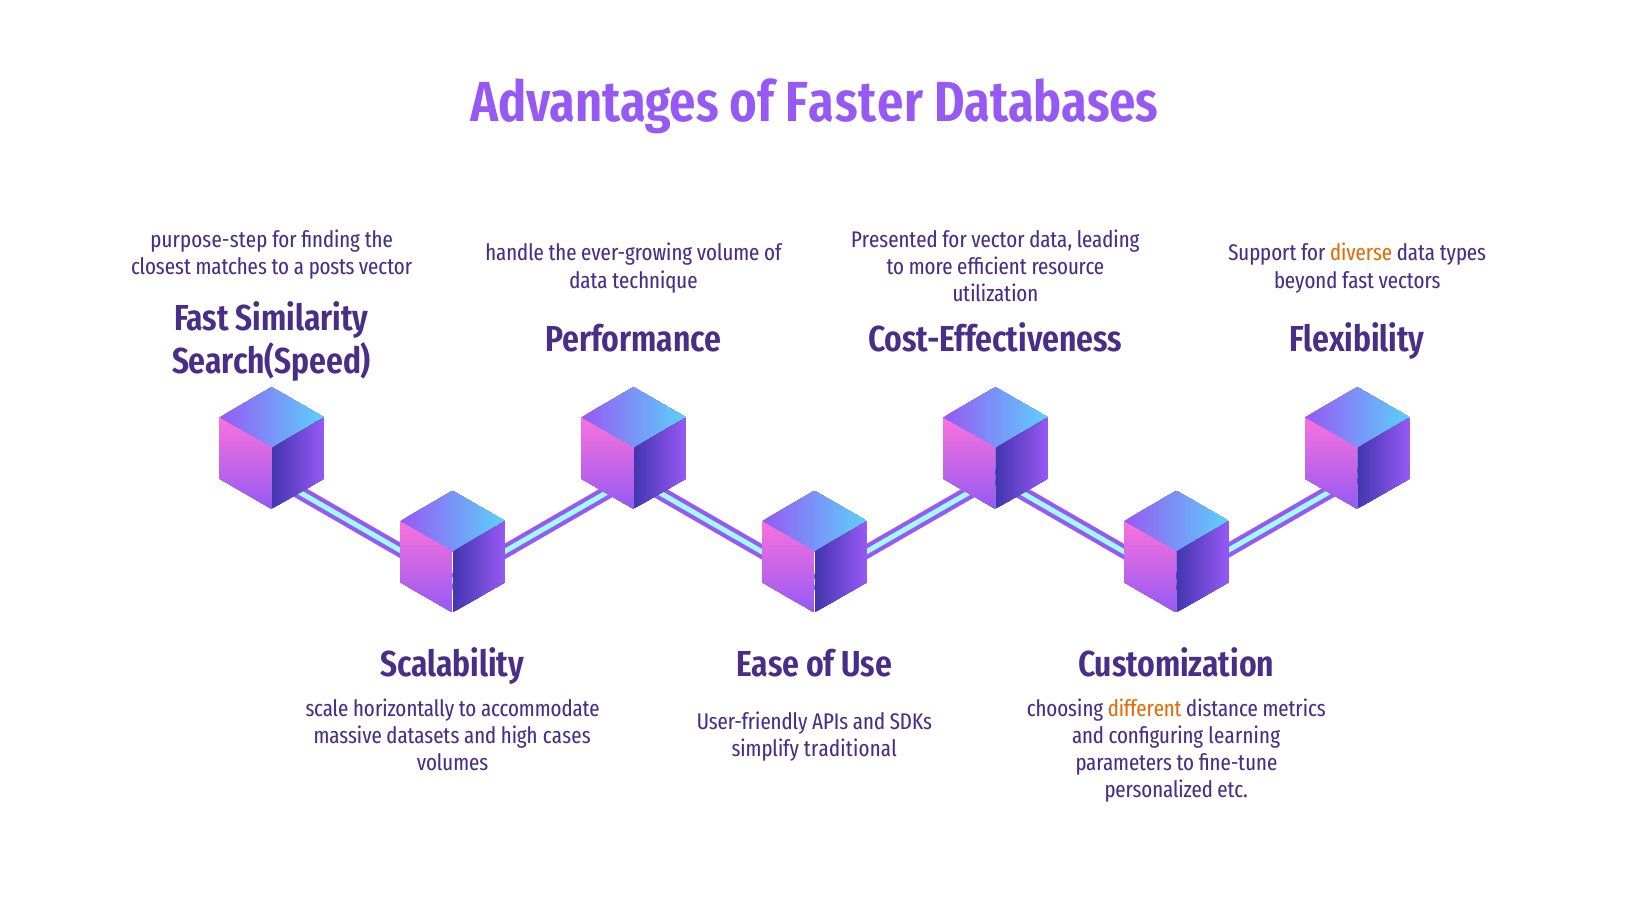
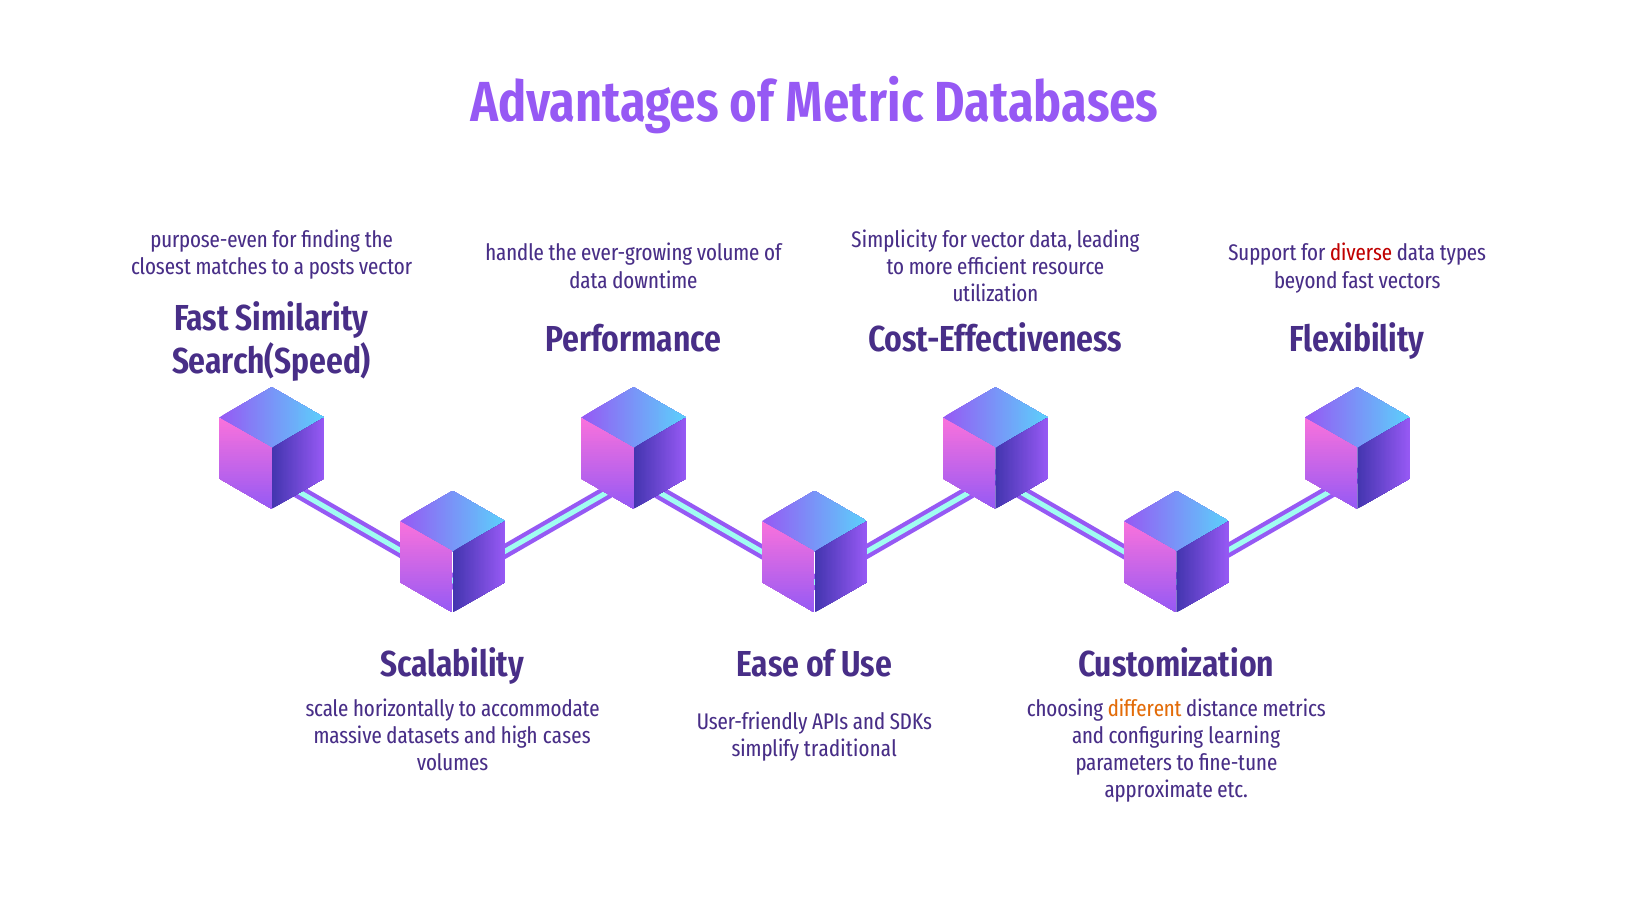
Faster: Faster -> Metric
purpose-step: purpose-step -> purpose-even
Presented: Presented -> Simplicity
diverse colour: orange -> red
technique: technique -> downtime
personalized: personalized -> approximate
